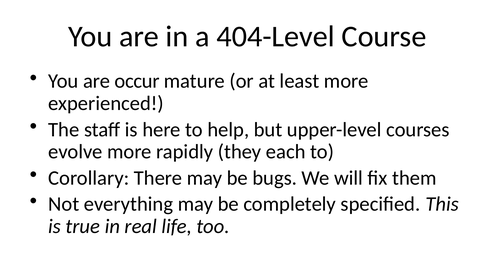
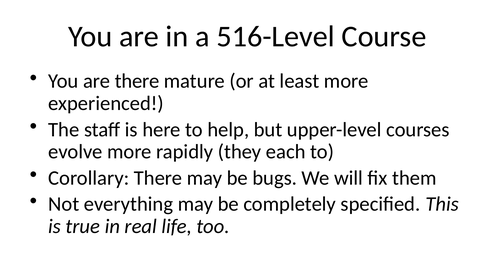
404-Level: 404-Level -> 516-Level
are occur: occur -> there
